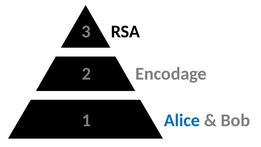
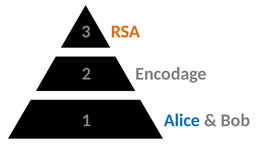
RSA colour: black -> orange
